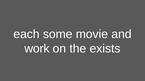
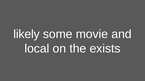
each: each -> likely
work: work -> local
